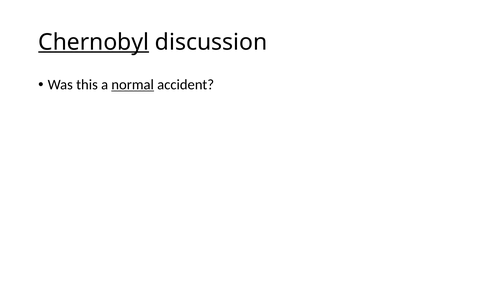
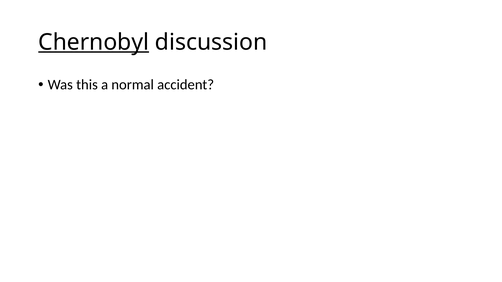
normal underline: present -> none
